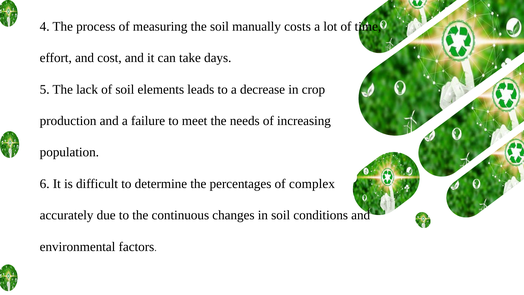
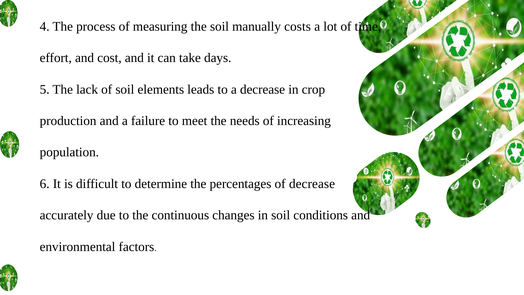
of complex: complex -> decrease
